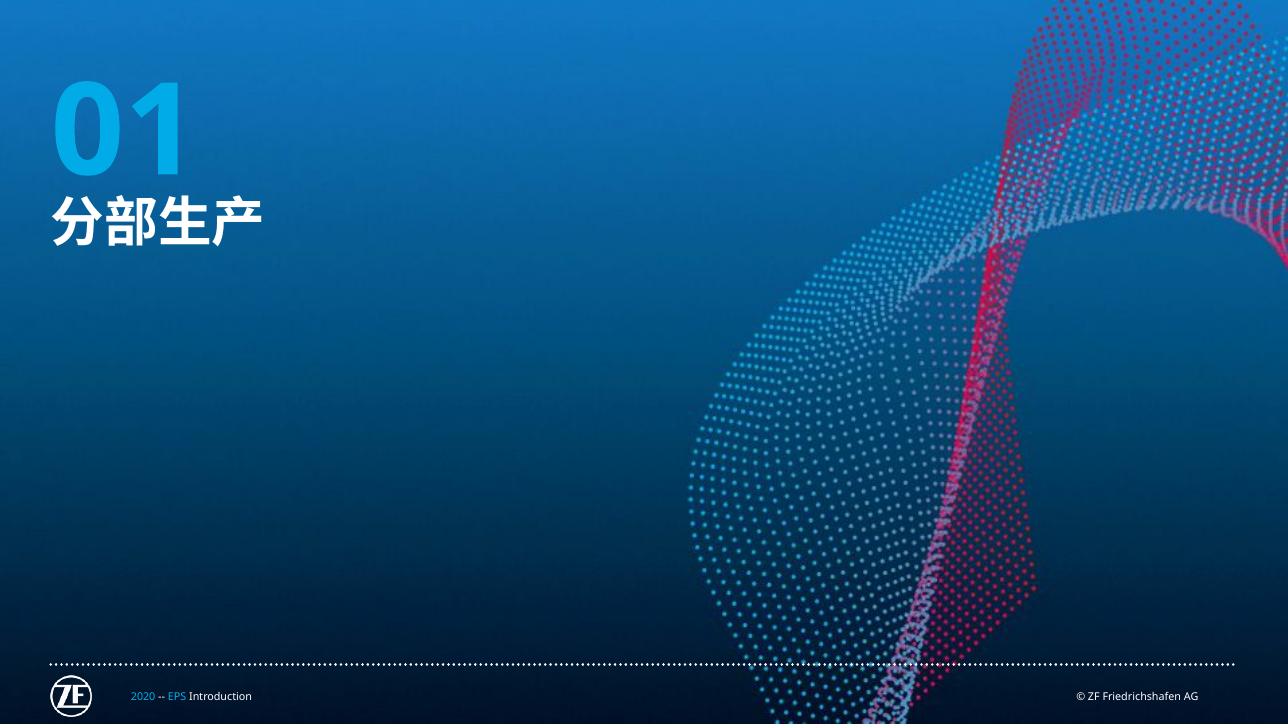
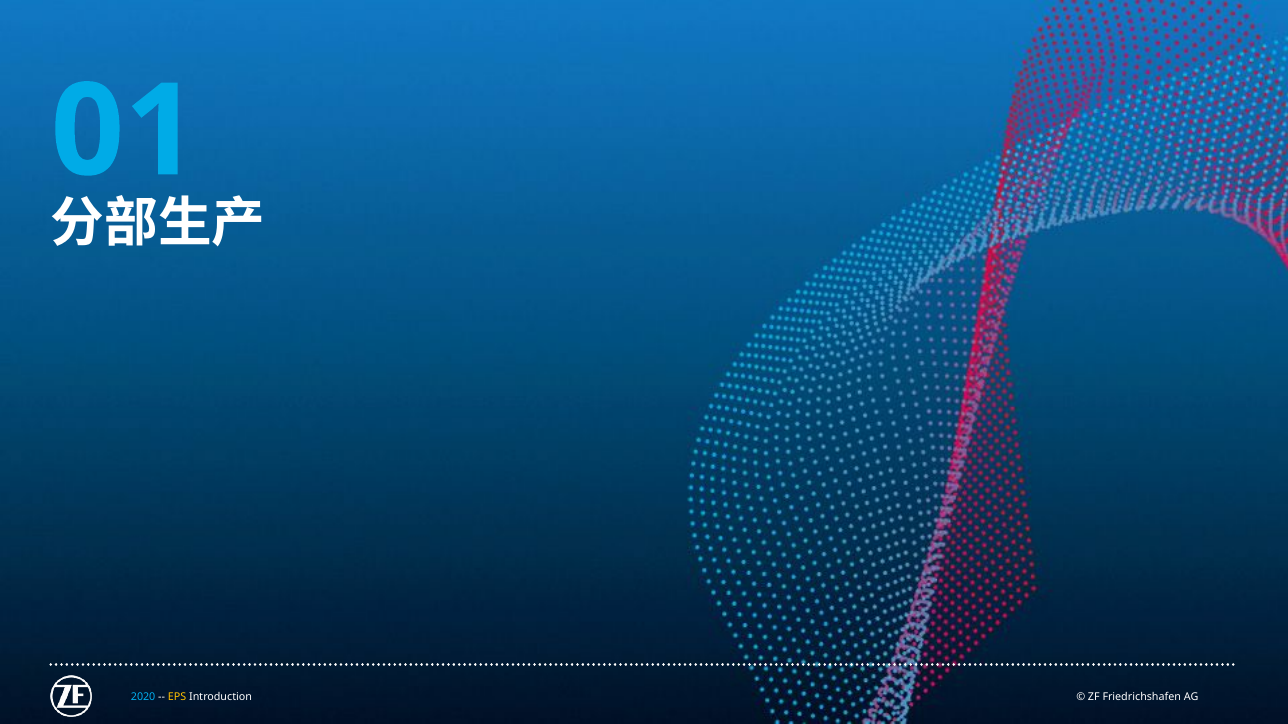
EPS colour: light blue -> yellow
